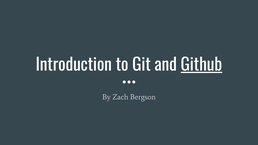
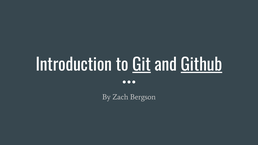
Git underline: none -> present
